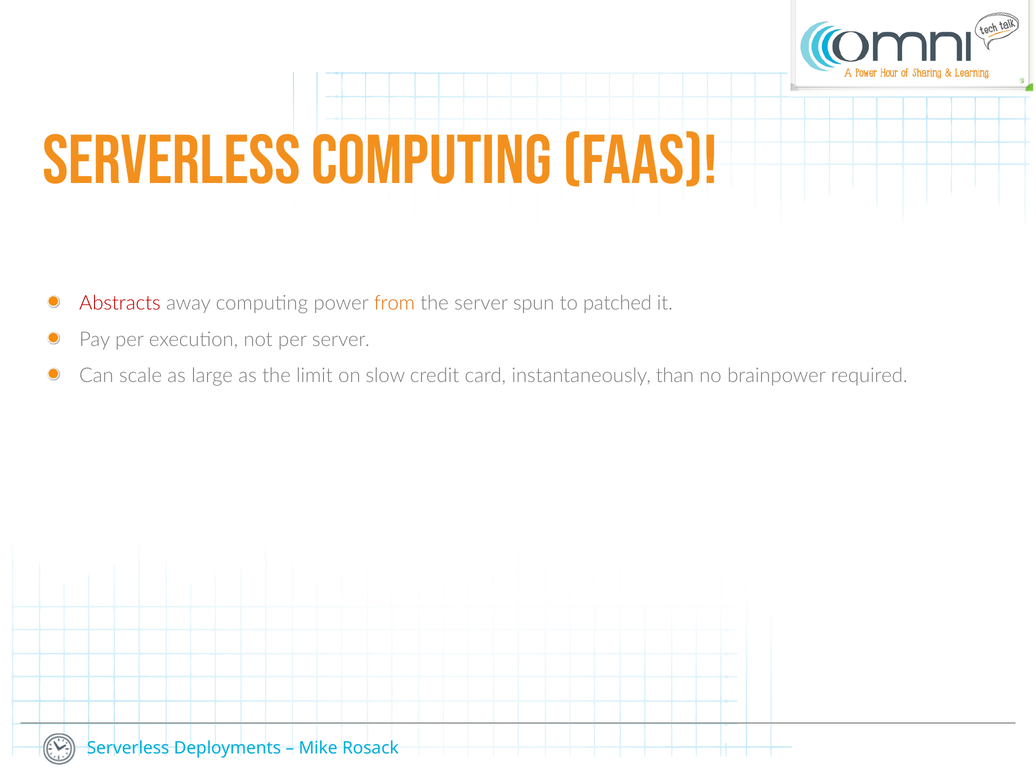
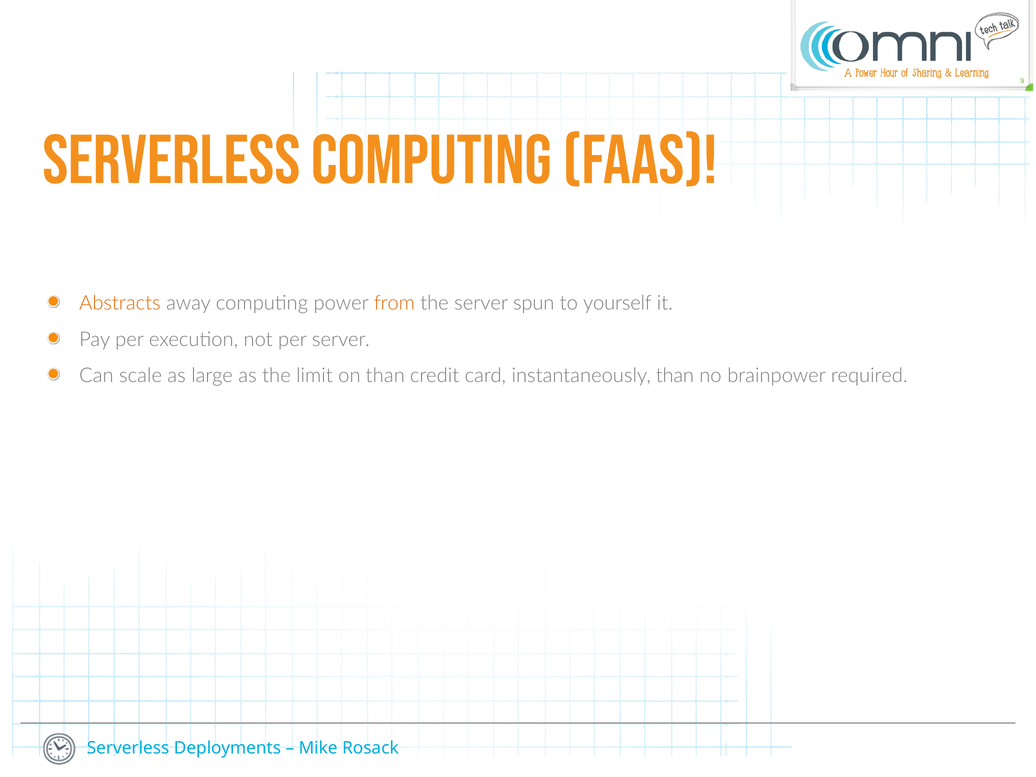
Abstracts colour: red -> orange
patched: patched -> yourself
on slow: slow -> than
